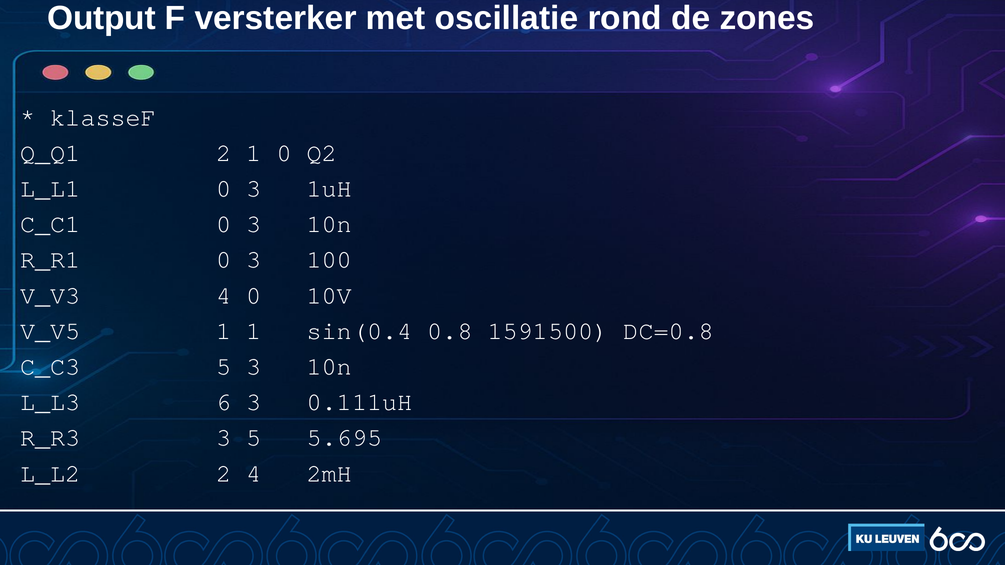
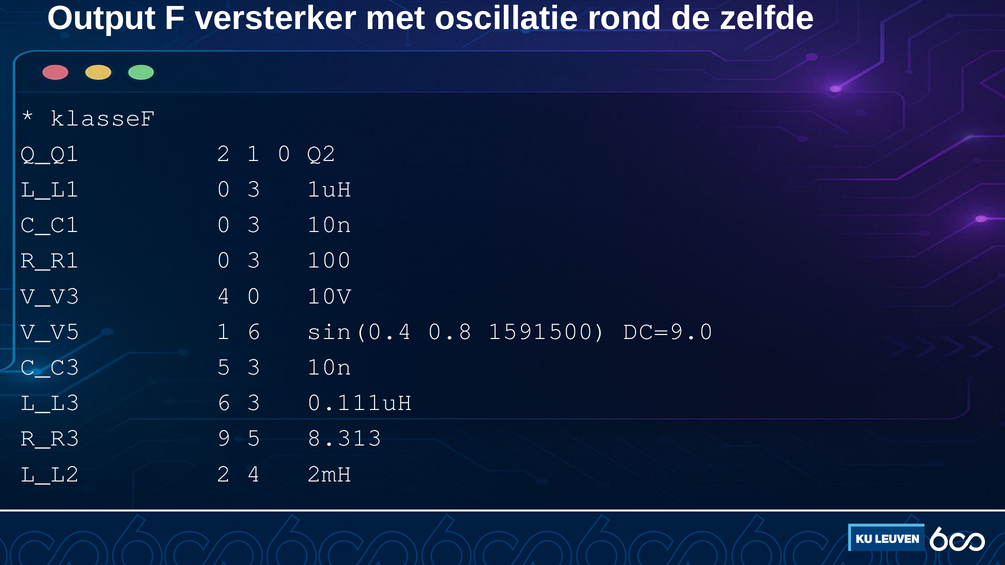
zones: zones -> zelfde
1 1: 1 -> 6
DC=0.8: DC=0.8 -> DC=9.0
R_R3 3: 3 -> 9
5.695: 5.695 -> 8.313
